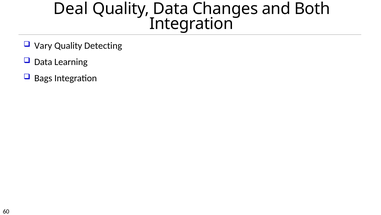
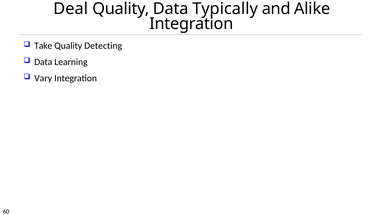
Changes: Changes -> Typically
Both: Both -> Alike
Vary: Vary -> Take
Bags: Bags -> Vary
